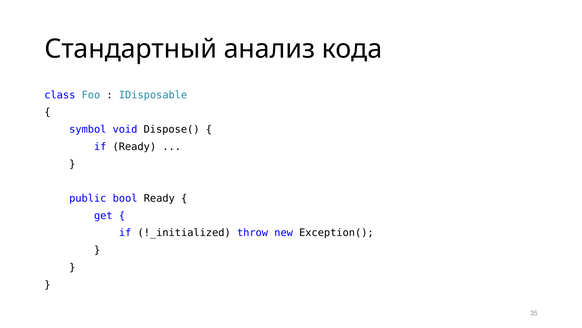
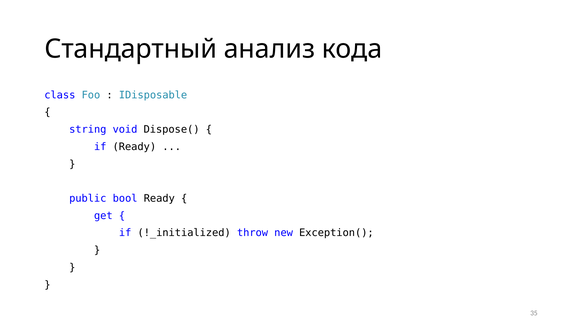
symbol: symbol -> string
